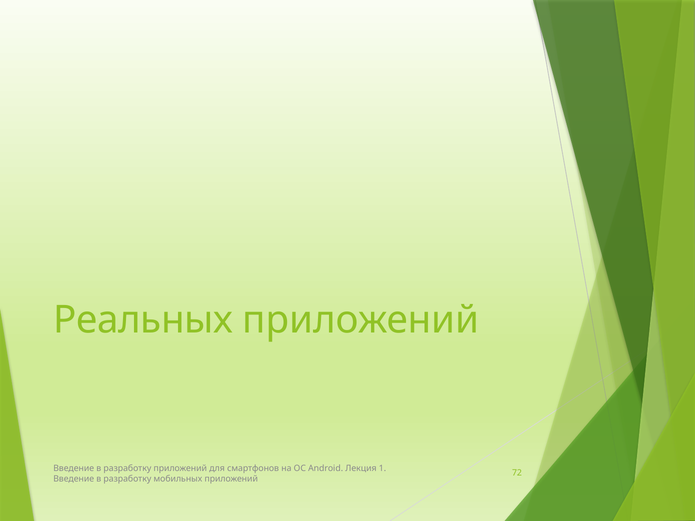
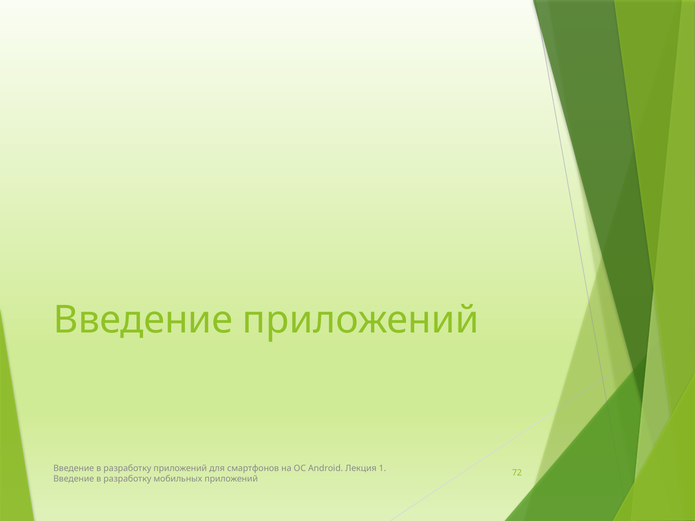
Реальных at (143, 320): Реальных -> Введение
